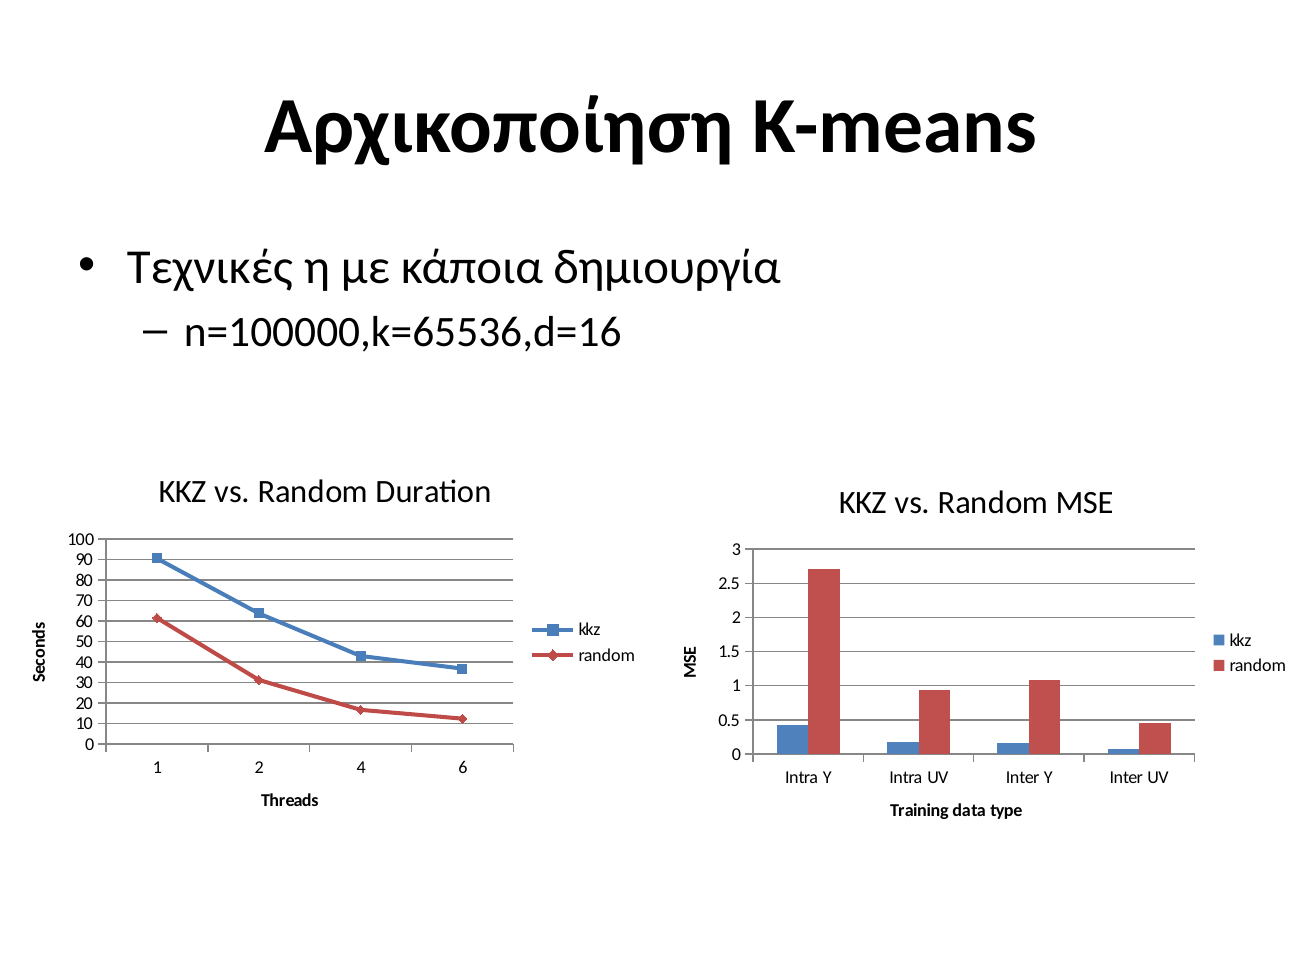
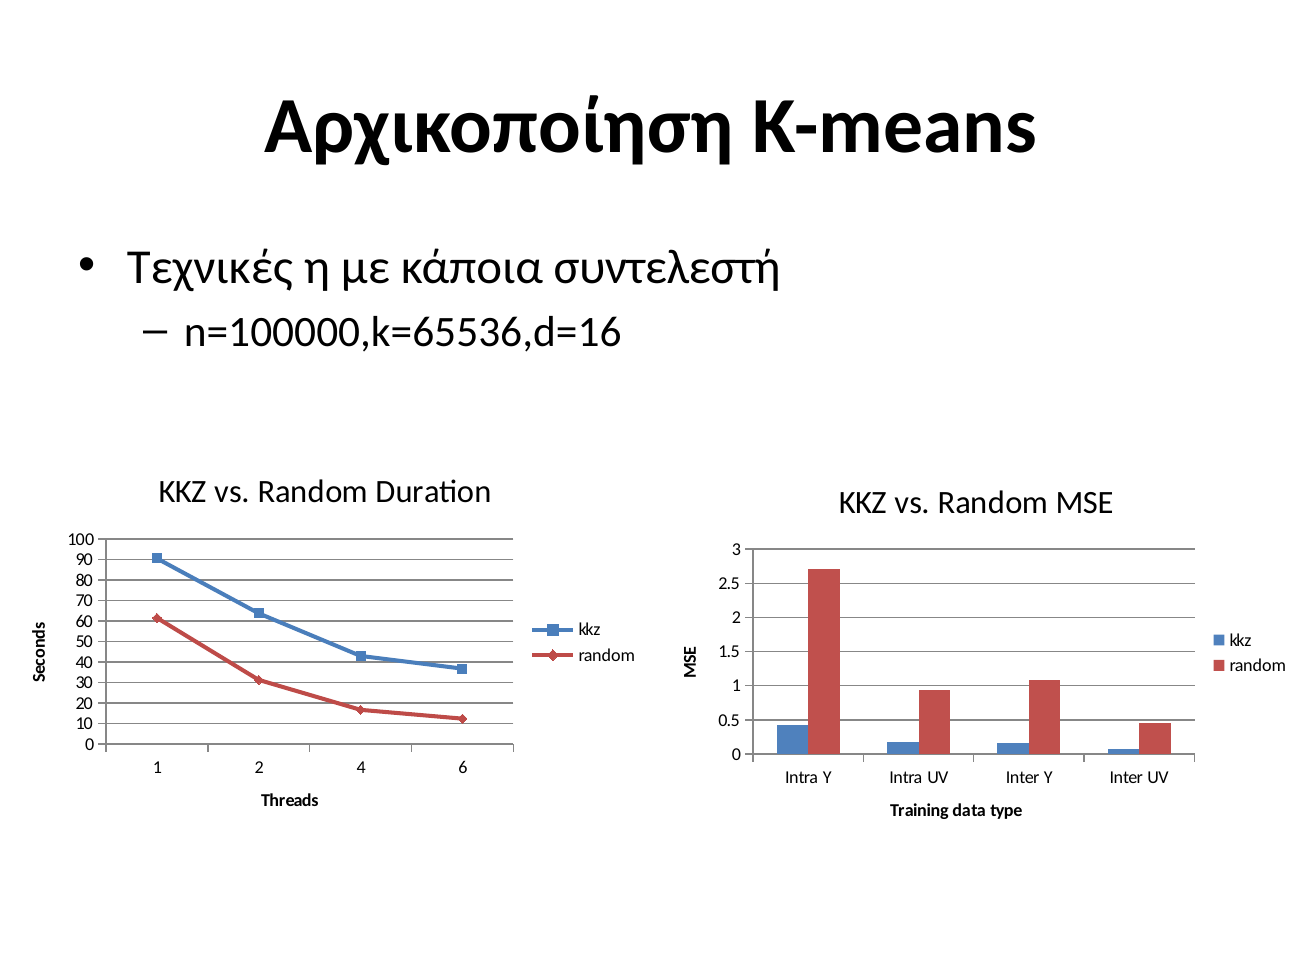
δημιουργία: δημιουργία -> συντελεστή
